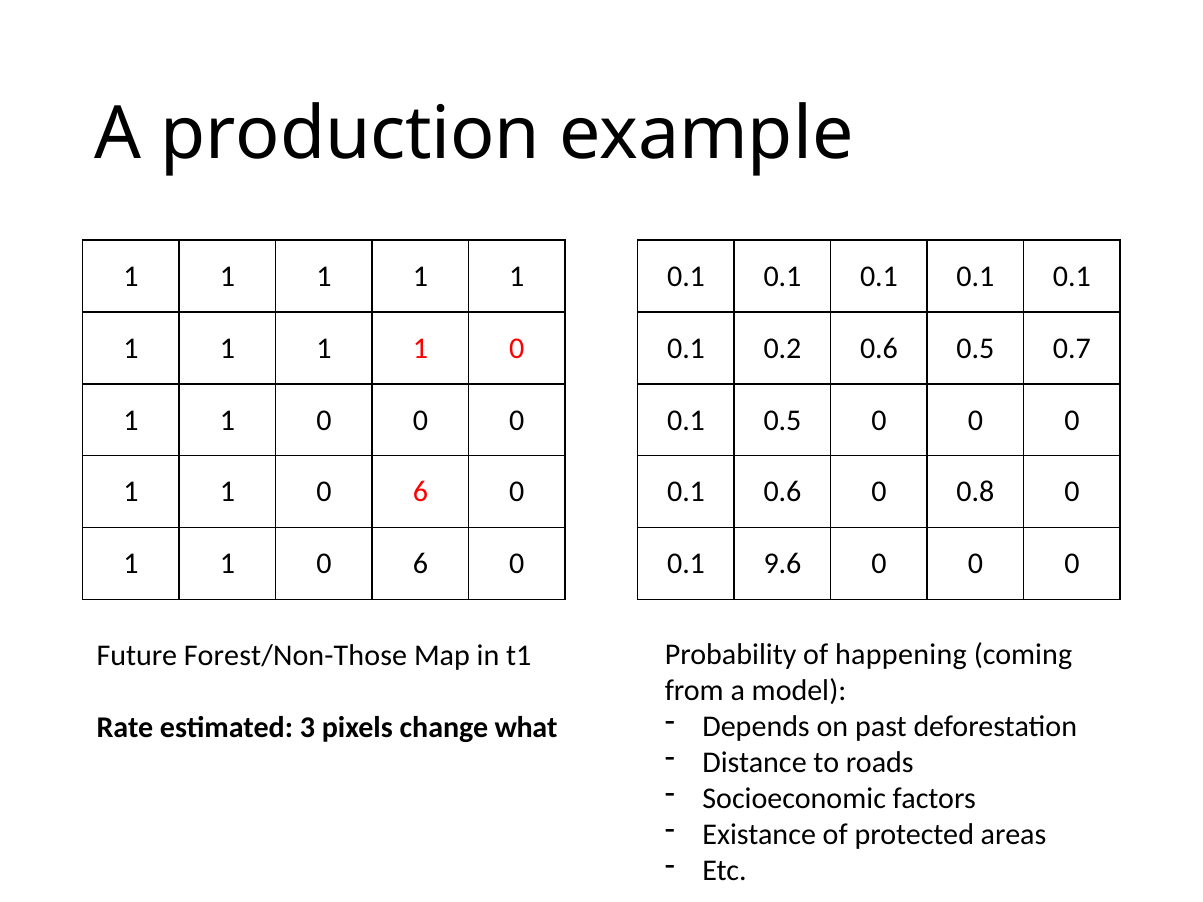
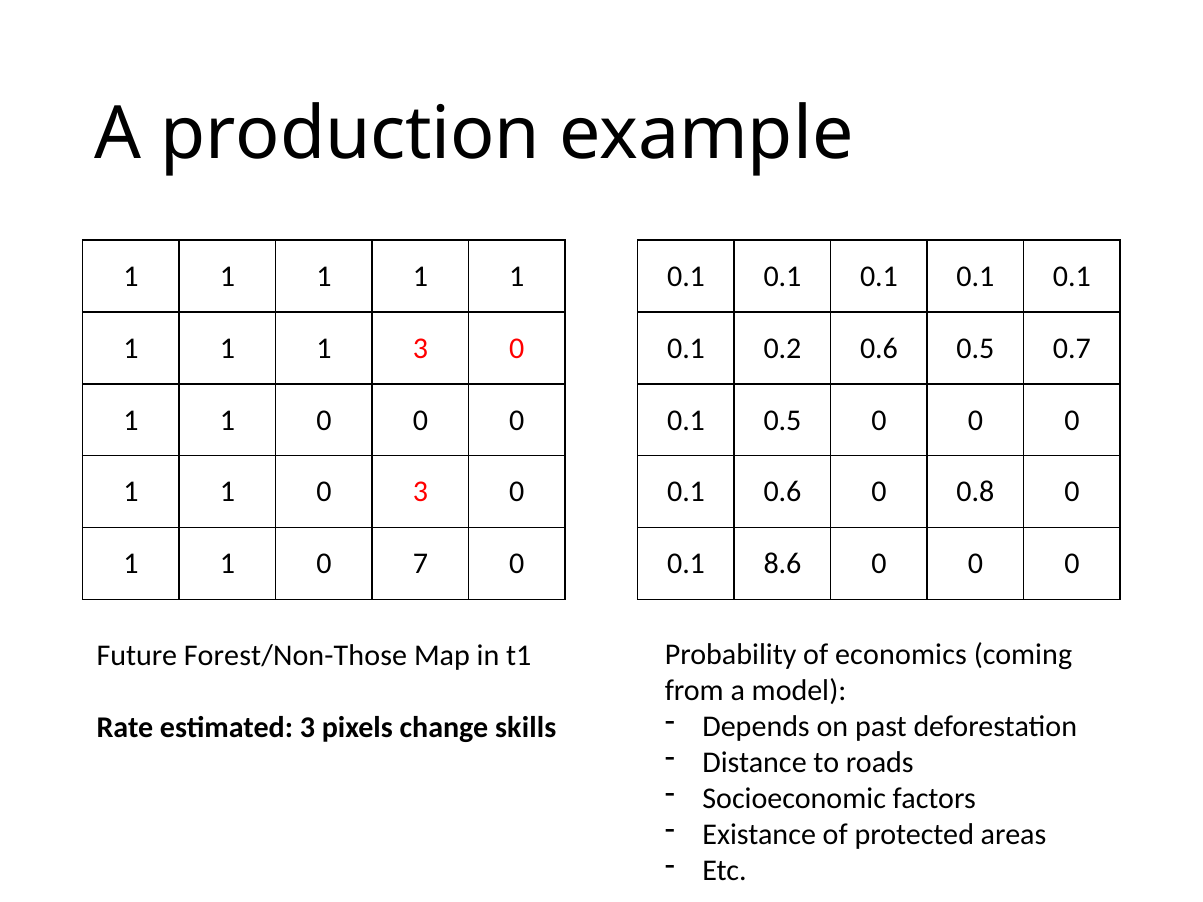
1 at (420, 348): 1 -> 3
6 at (420, 492): 6 -> 3
6 at (420, 564): 6 -> 7
9.6: 9.6 -> 8.6
happening: happening -> economics
what: what -> skills
